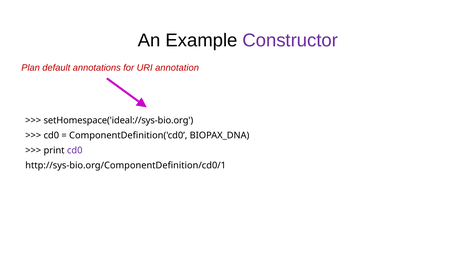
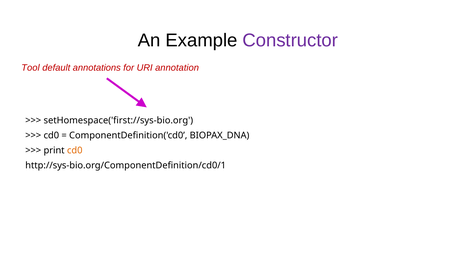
Plan: Plan -> Tool
setHomespace('ideal://sys-bio.org: setHomespace('ideal://sys-bio.org -> setHomespace('first://sys-bio.org
cd0 at (75, 150) colour: purple -> orange
